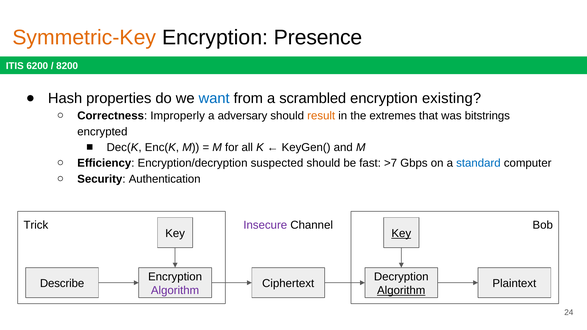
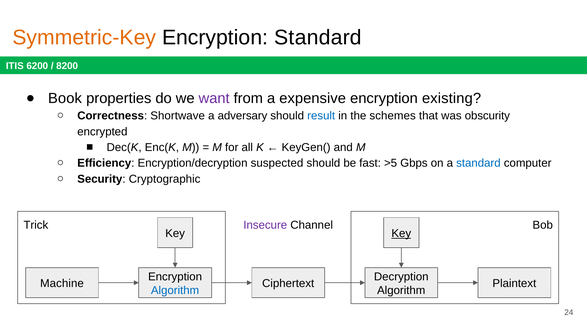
Encryption Presence: Presence -> Standard
Hash: Hash -> Book
want colour: blue -> purple
scrambled: scrambled -> expensive
Improperly: Improperly -> Shortwave
result colour: orange -> blue
extremes: extremes -> schemes
bitstrings: bitstrings -> obscurity
>7: >7 -> >5
Authentication: Authentication -> Cryptographic
Describe: Describe -> Machine
Algorithm at (175, 291) colour: purple -> blue
Algorithm at (401, 291) underline: present -> none
